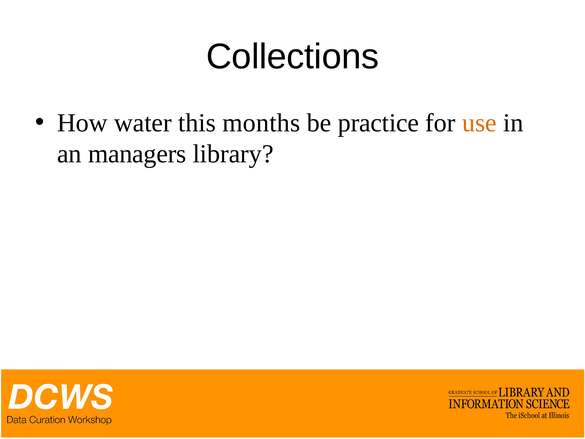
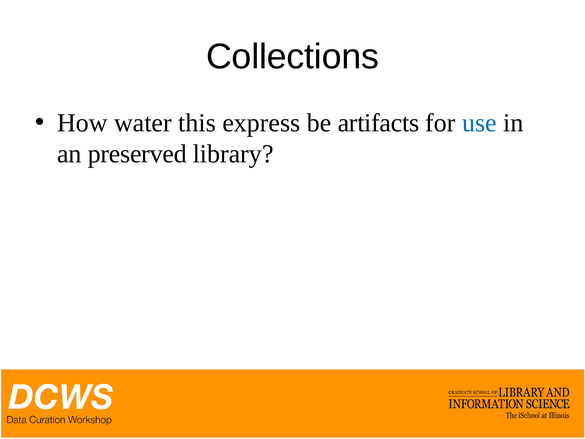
months: months -> express
practice: practice -> artifacts
use colour: orange -> blue
managers: managers -> preserved
